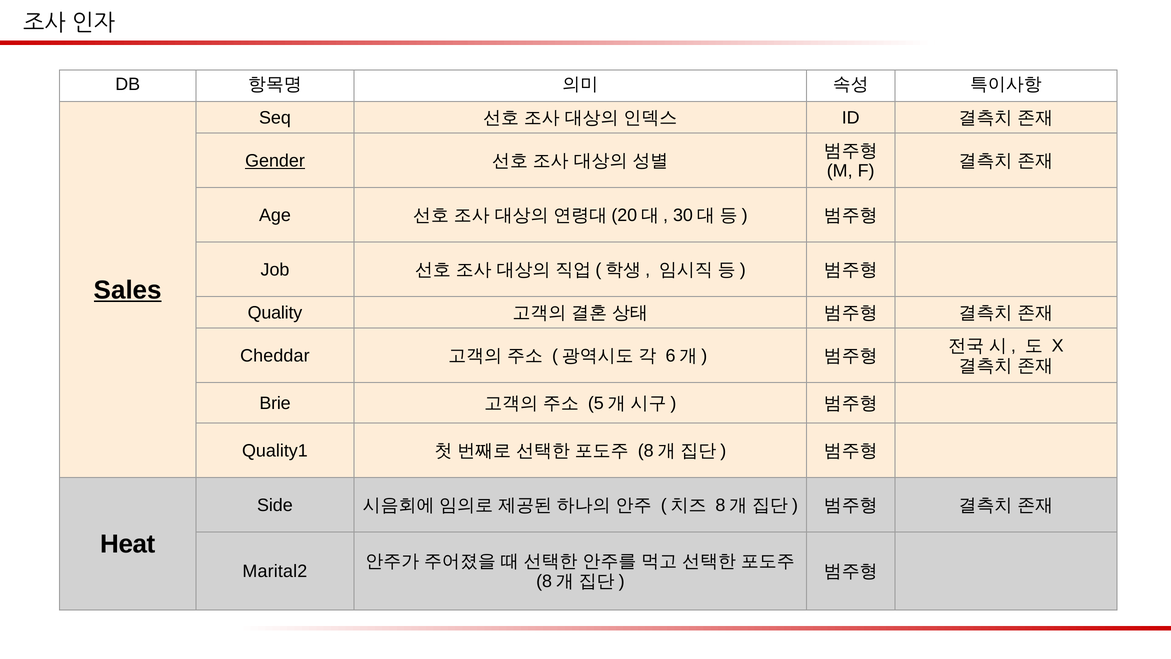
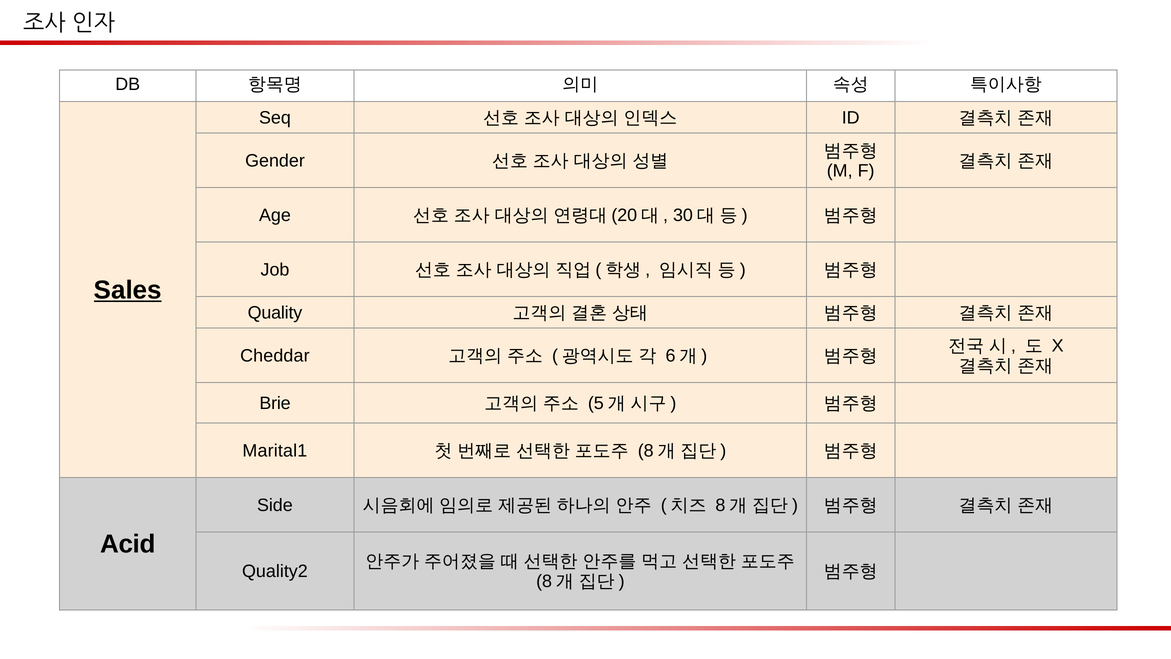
Gender underline: present -> none
Quality1: Quality1 -> Marital1
Heat: Heat -> Acid
Marital2: Marital2 -> Quality2
